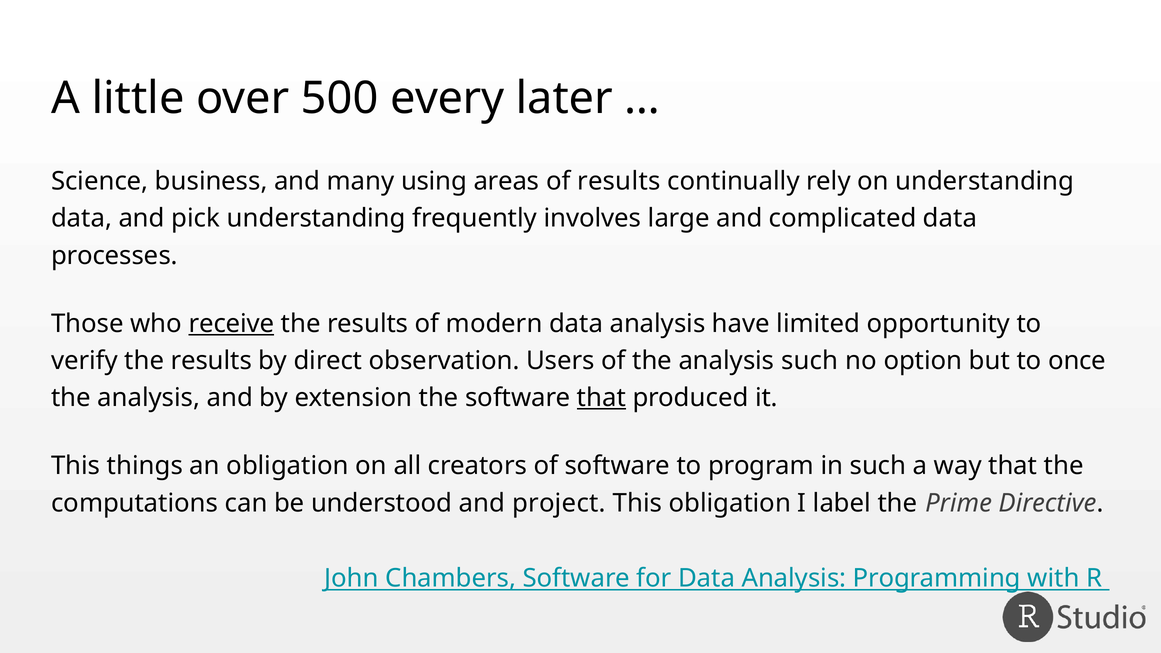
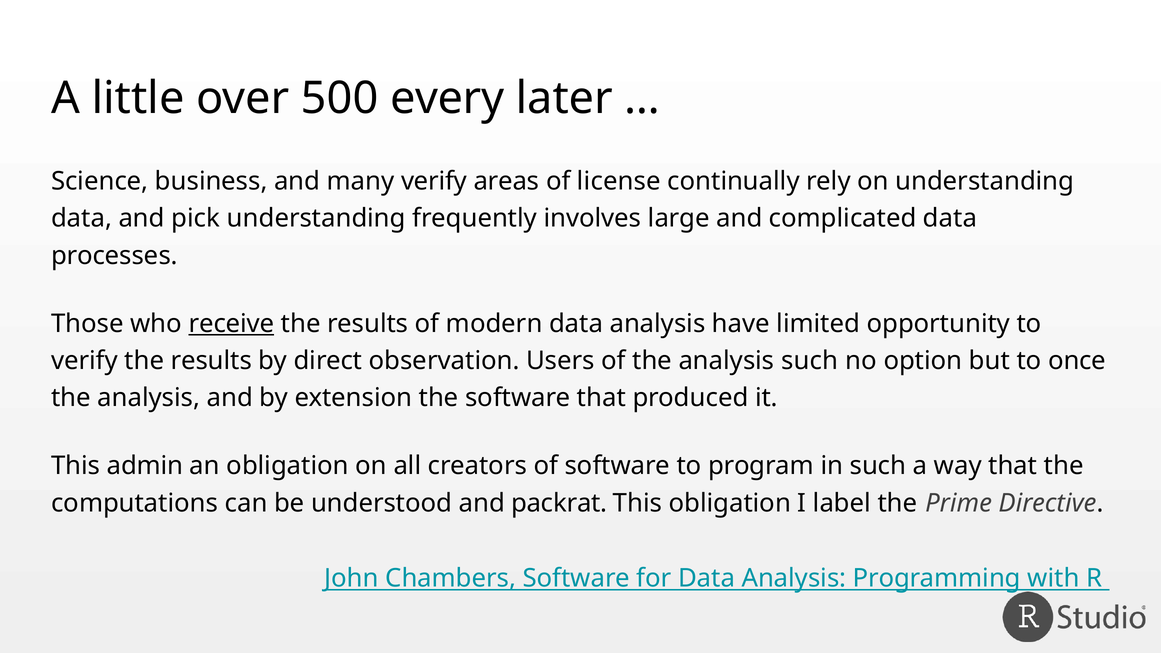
many using: using -> verify
of results: results -> license
that at (601, 398) underline: present -> none
things: things -> admin
project: project -> packrat
